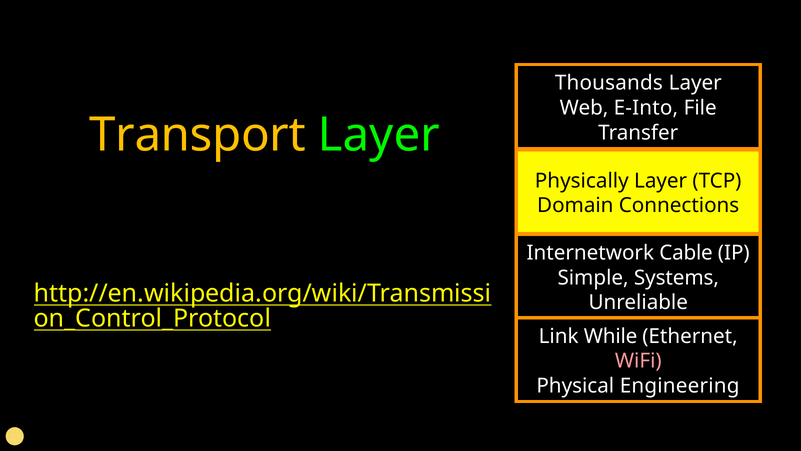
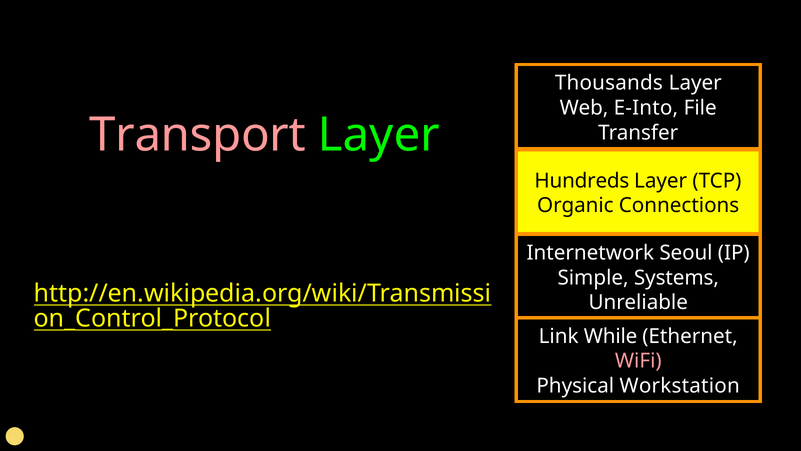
Transport colour: yellow -> pink
Physically: Physically -> Hundreds
Domain: Domain -> Organic
Cable: Cable -> Seoul
Engineering: Engineering -> Workstation
